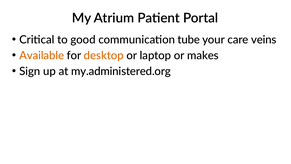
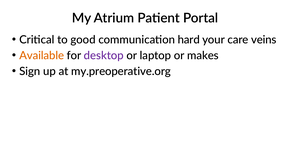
tube: tube -> hard
desktop colour: orange -> purple
my.administered.org: my.administered.org -> my.preoperative.org
